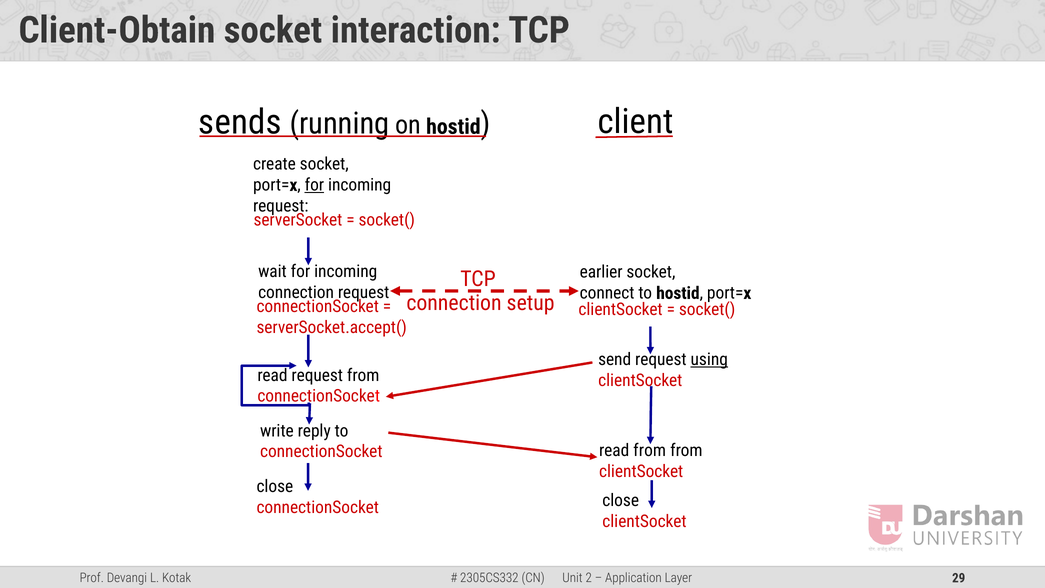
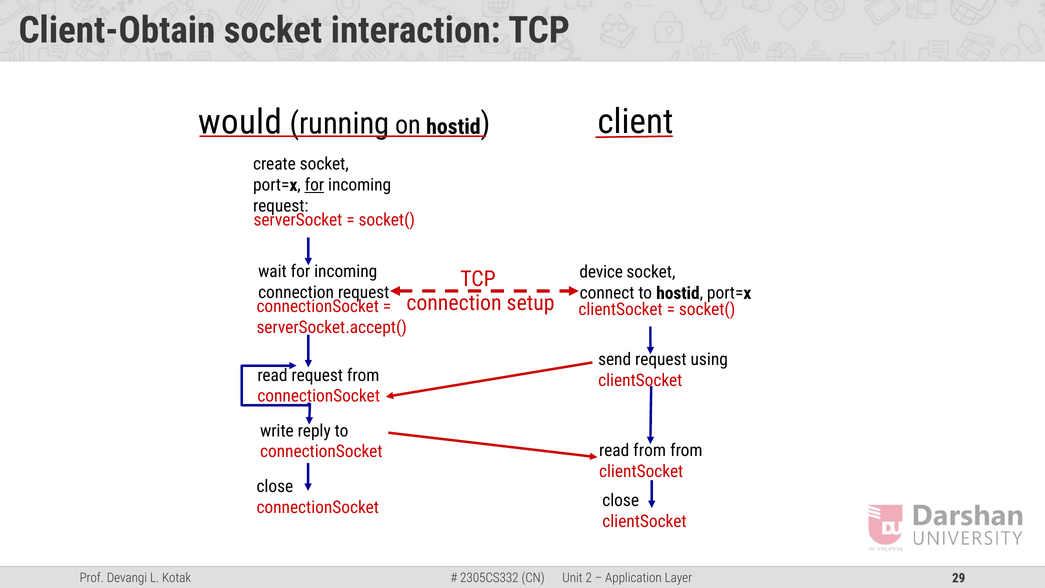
sends: sends -> would
earlier: earlier -> device
using underline: present -> none
